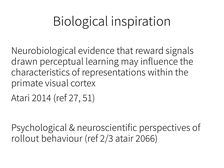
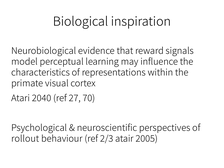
drawn: drawn -> model
2014: 2014 -> 2040
51: 51 -> 70
2066: 2066 -> 2005
